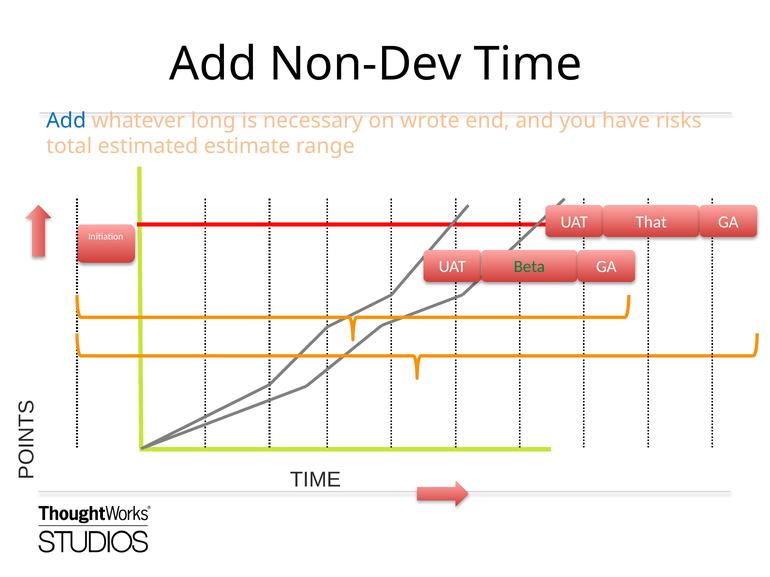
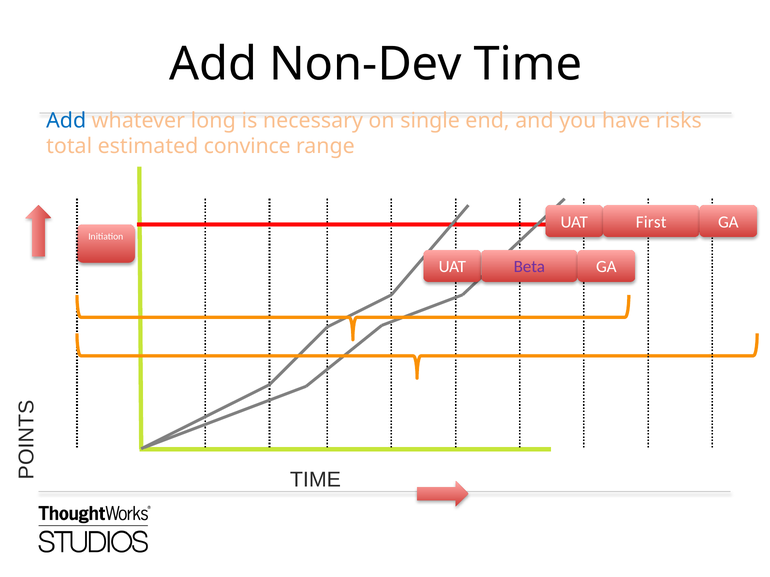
wrote: wrote -> single
estimate: estimate -> convince
That: That -> First
Beta colour: green -> purple
